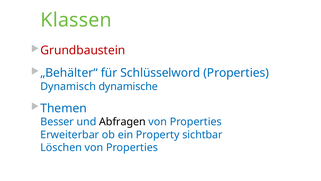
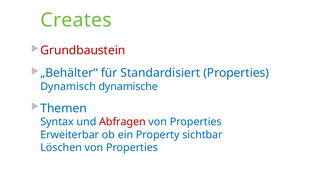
Klassen: Klassen -> Creates
Schlüsselword: Schlüsselword -> Standardisiert
Besser: Besser -> Syntax
Abfragen colour: black -> red
